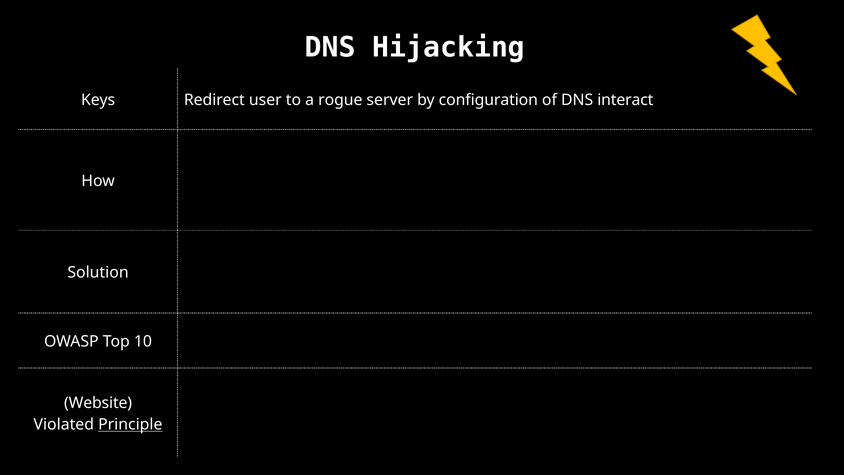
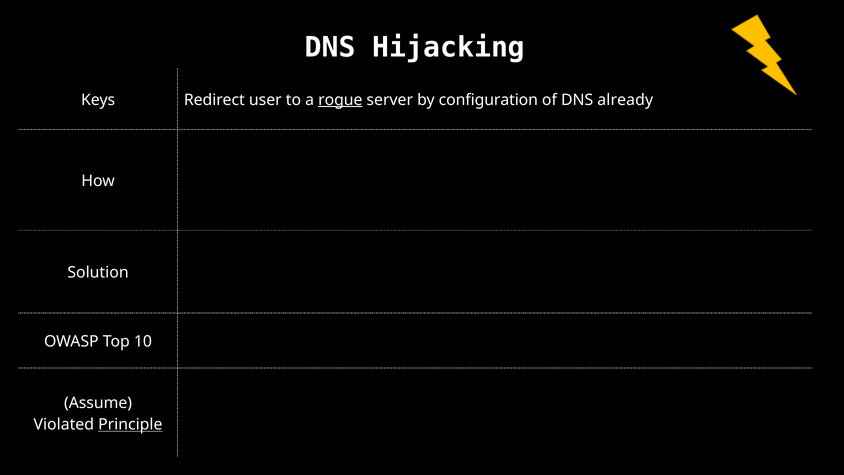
rogue underline: none -> present
interact: interact -> already
Website: Website -> Assume
